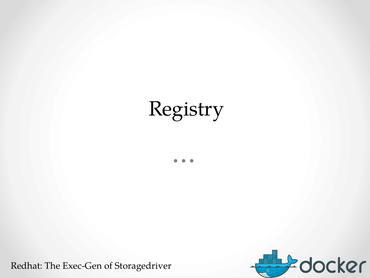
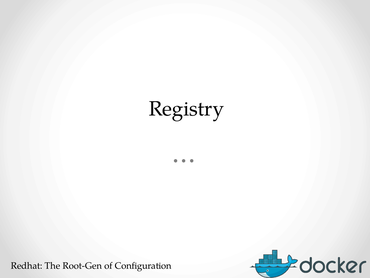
Exec-Gen: Exec-Gen -> Root-Gen
Storagedriver: Storagedriver -> Configuration
